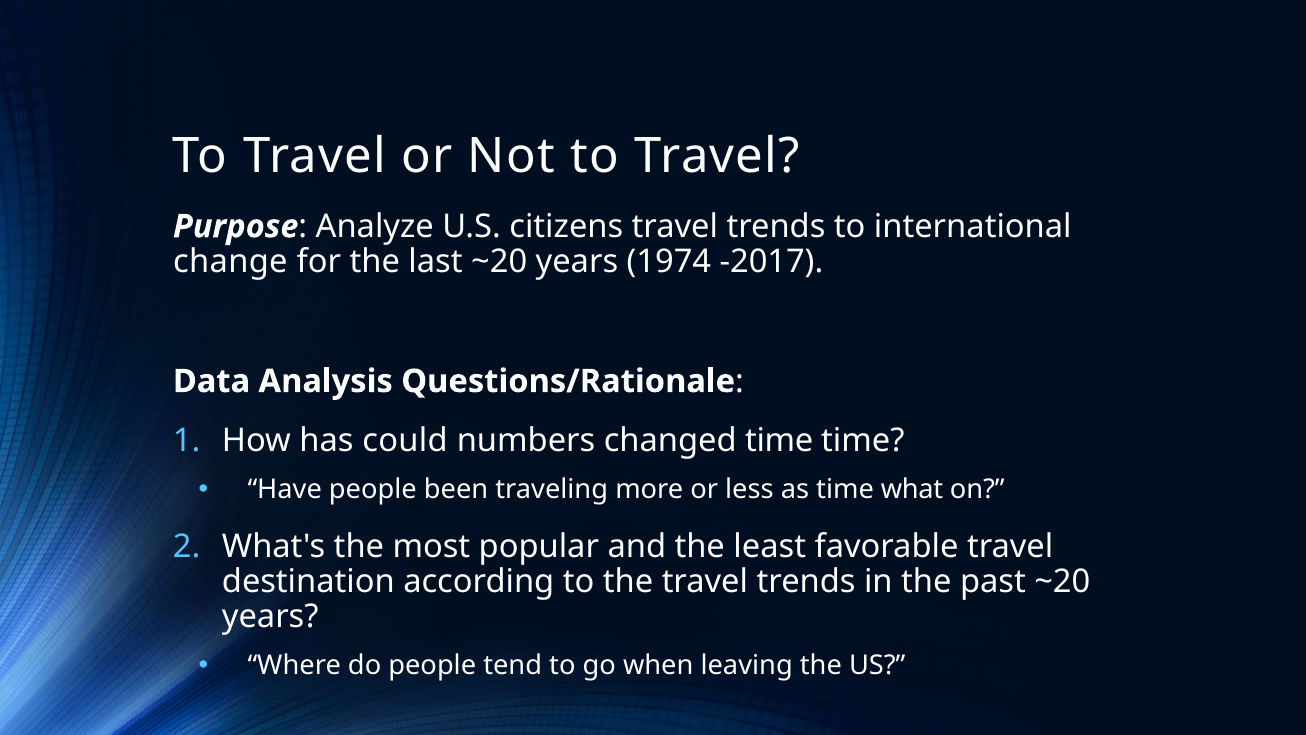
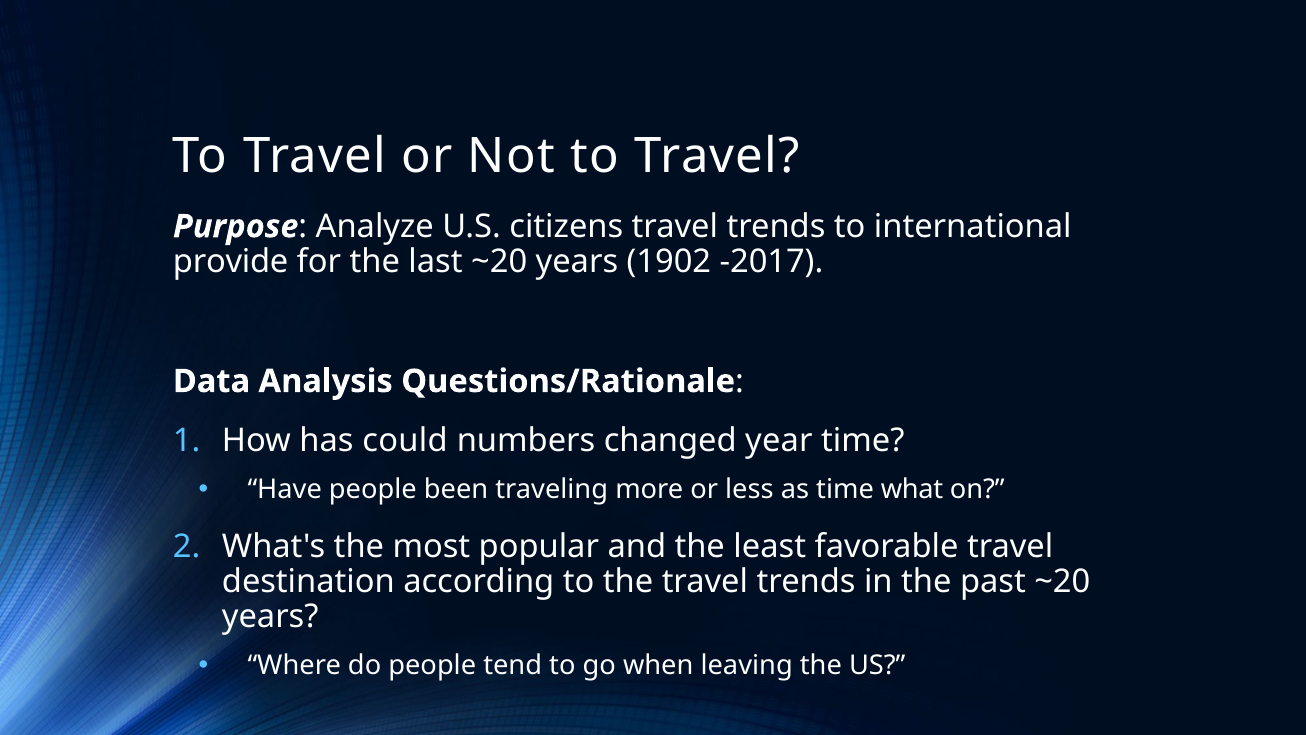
change: change -> provide
1974: 1974 -> 1902
changed time: time -> year
